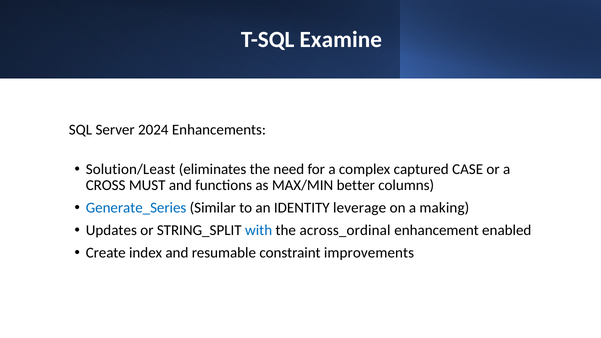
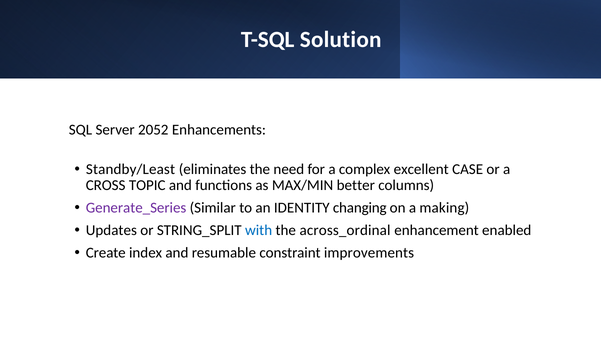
Examine: Examine -> Solution
2024: 2024 -> 2052
Solution/Least: Solution/Least -> Standby/Least
captured: captured -> excellent
MUST: MUST -> TOPIC
Generate_Series colour: blue -> purple
leverage: leverage -> changing
